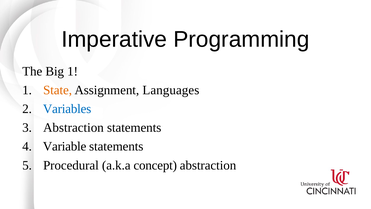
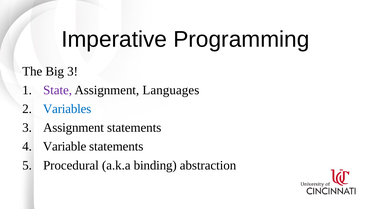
Big 1: 1 -> 3
State colour: orange -> purple
Abstraction at (73, 128): Abstraction -> Assignment
concept: concept -> binding
